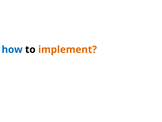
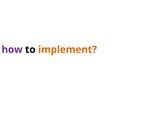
how colour: blue -> purple
